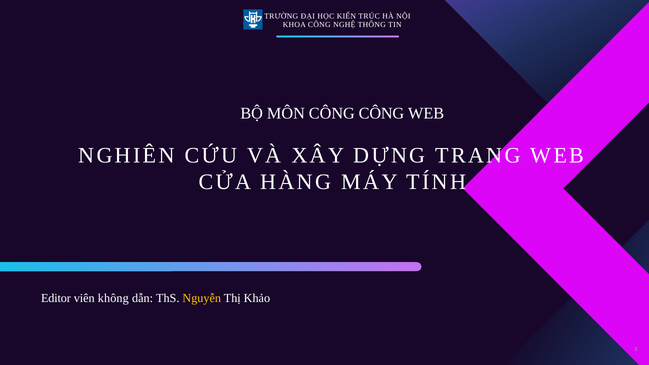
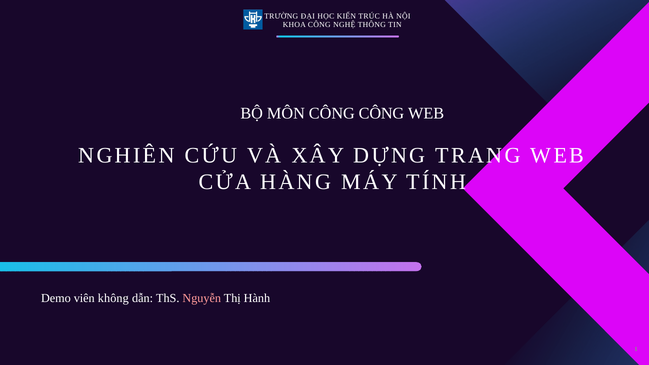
Editor: Editor -> Demo
Nguyễn colour: yellow -> pink
Khảo: Khảo -> Hành
